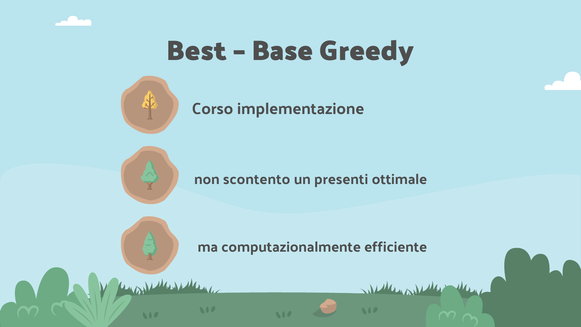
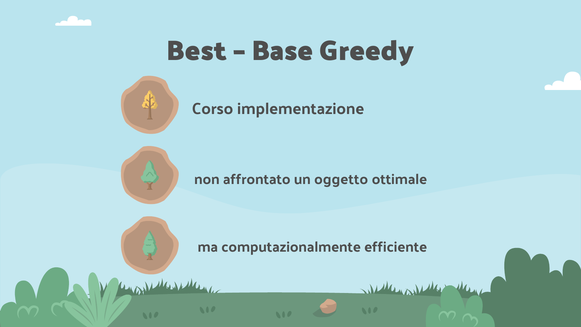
scontento: scontento -> affrontato
presenti: presenti -> oggetto
